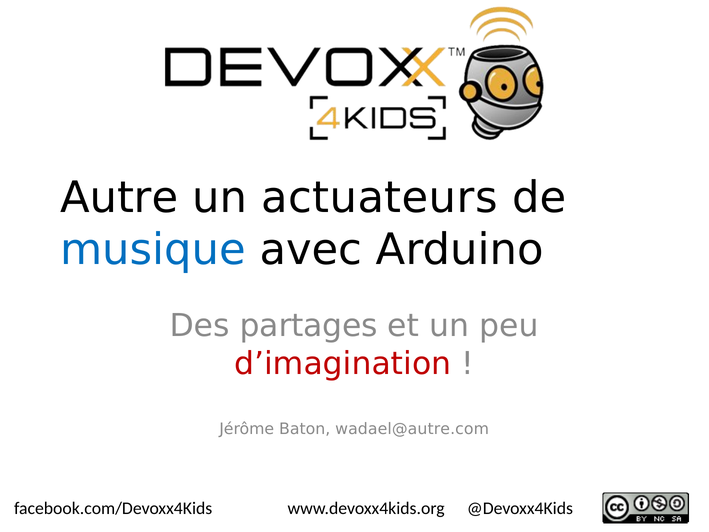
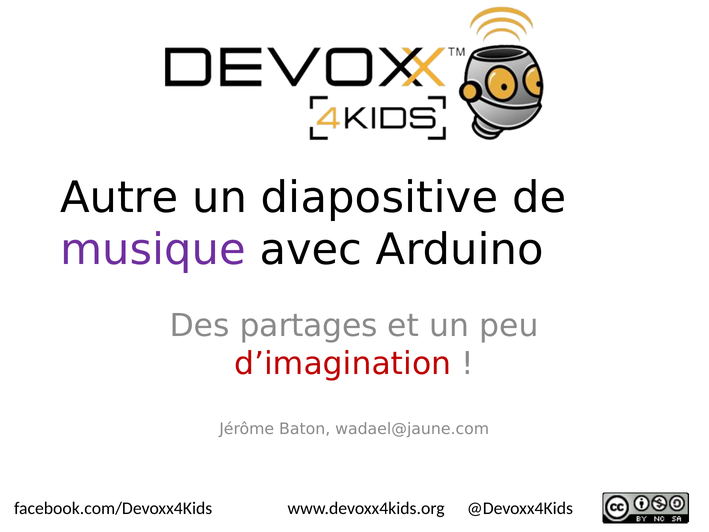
actuateurs: actuateurs -> diapositive
musique colour: blue -> purple
wadael@autre.com: wadael@autre.com -> wadael@jaune.com
